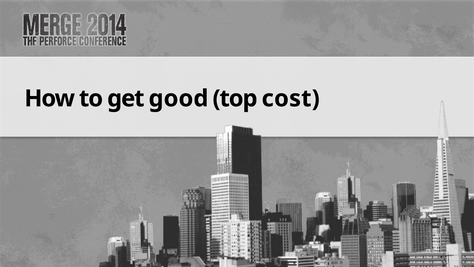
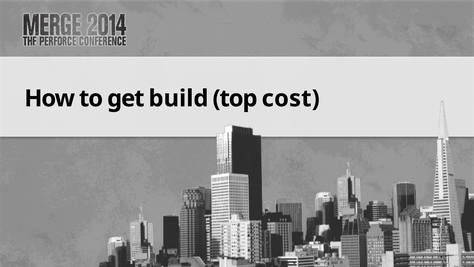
good: good -> build
